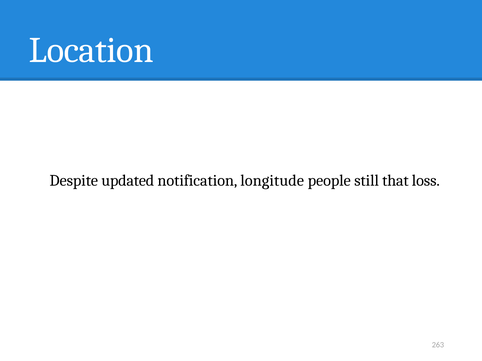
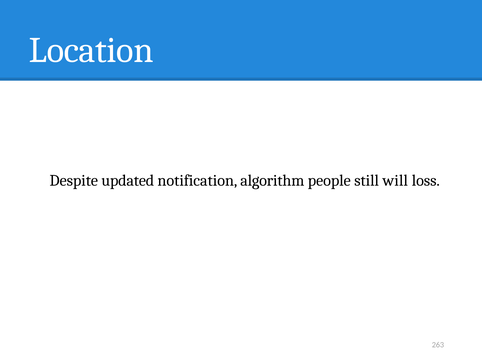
longitude: longitude -> algorithm
that: that -> will
